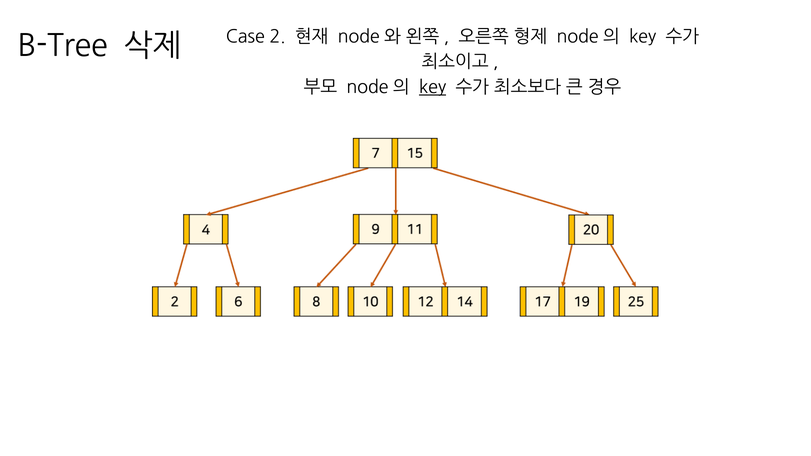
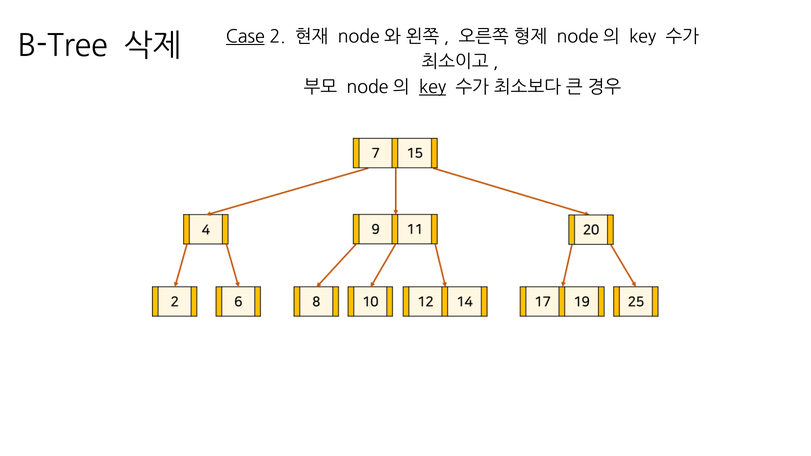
Case underline: none -> present
